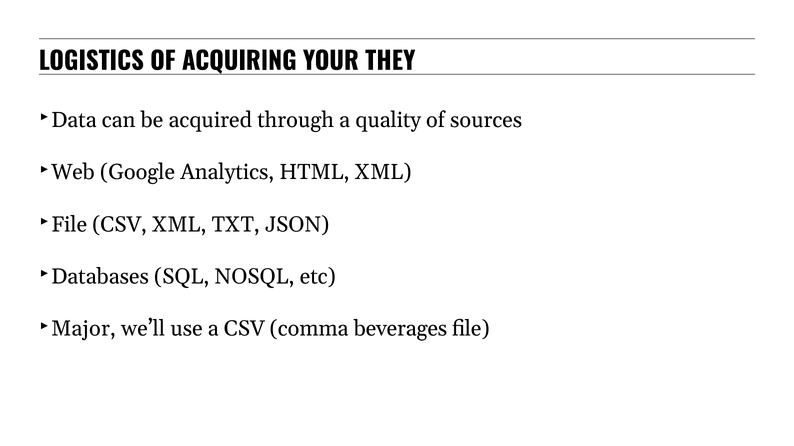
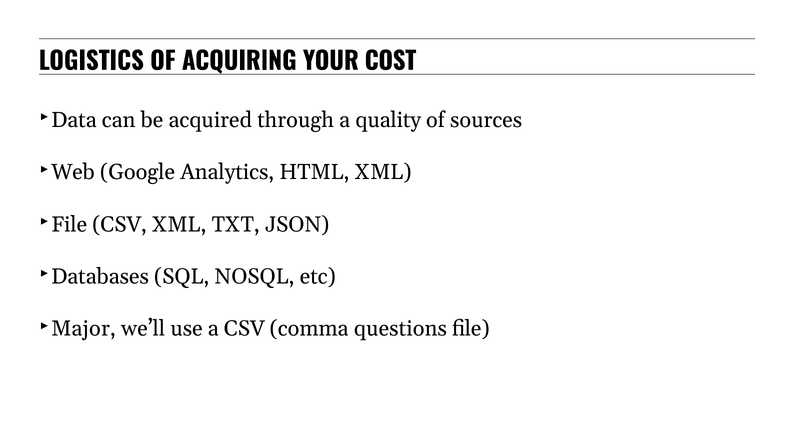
THEY: THEY -> COST
beverages: beverages -> questions
